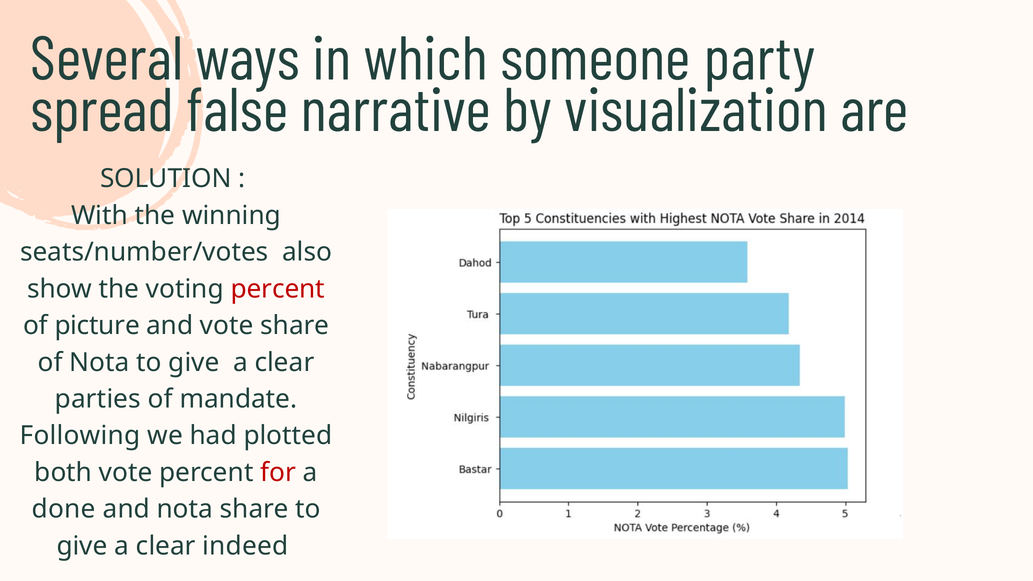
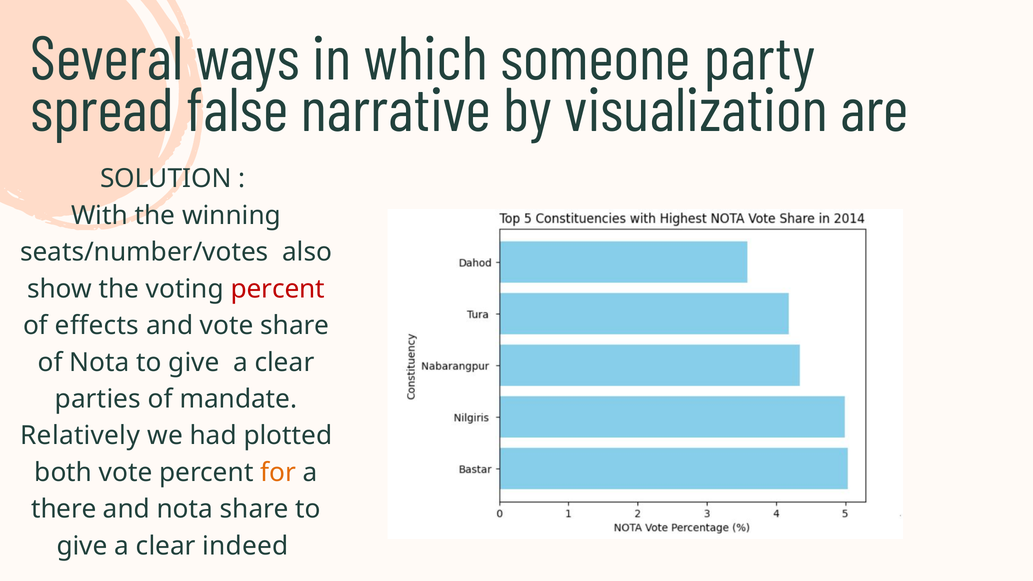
picture: picture -> effects
Following: Following -> Relatively
for colour: red -> orange
done: done -> there
